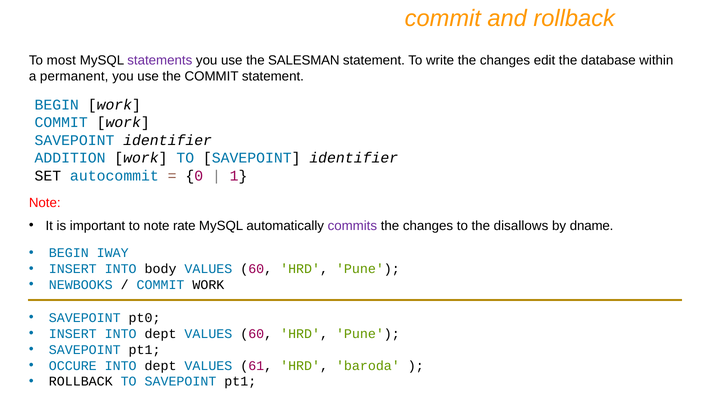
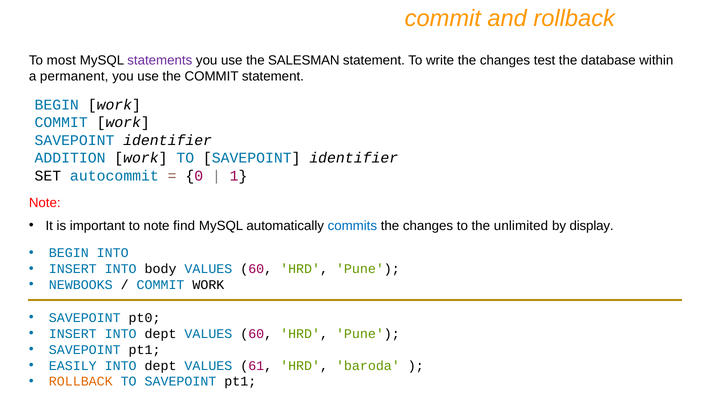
edit: edit -> test
rate: rate -> find
commits colour: purple -> blue
disallows: disallows -> unlimited
dname: dname -> display
BEGIN IWAY: IWAY -> INTO
OCCURE: OCCURE -> EASILY
ROLLBACK at (81, 381) colour: black -> orange
